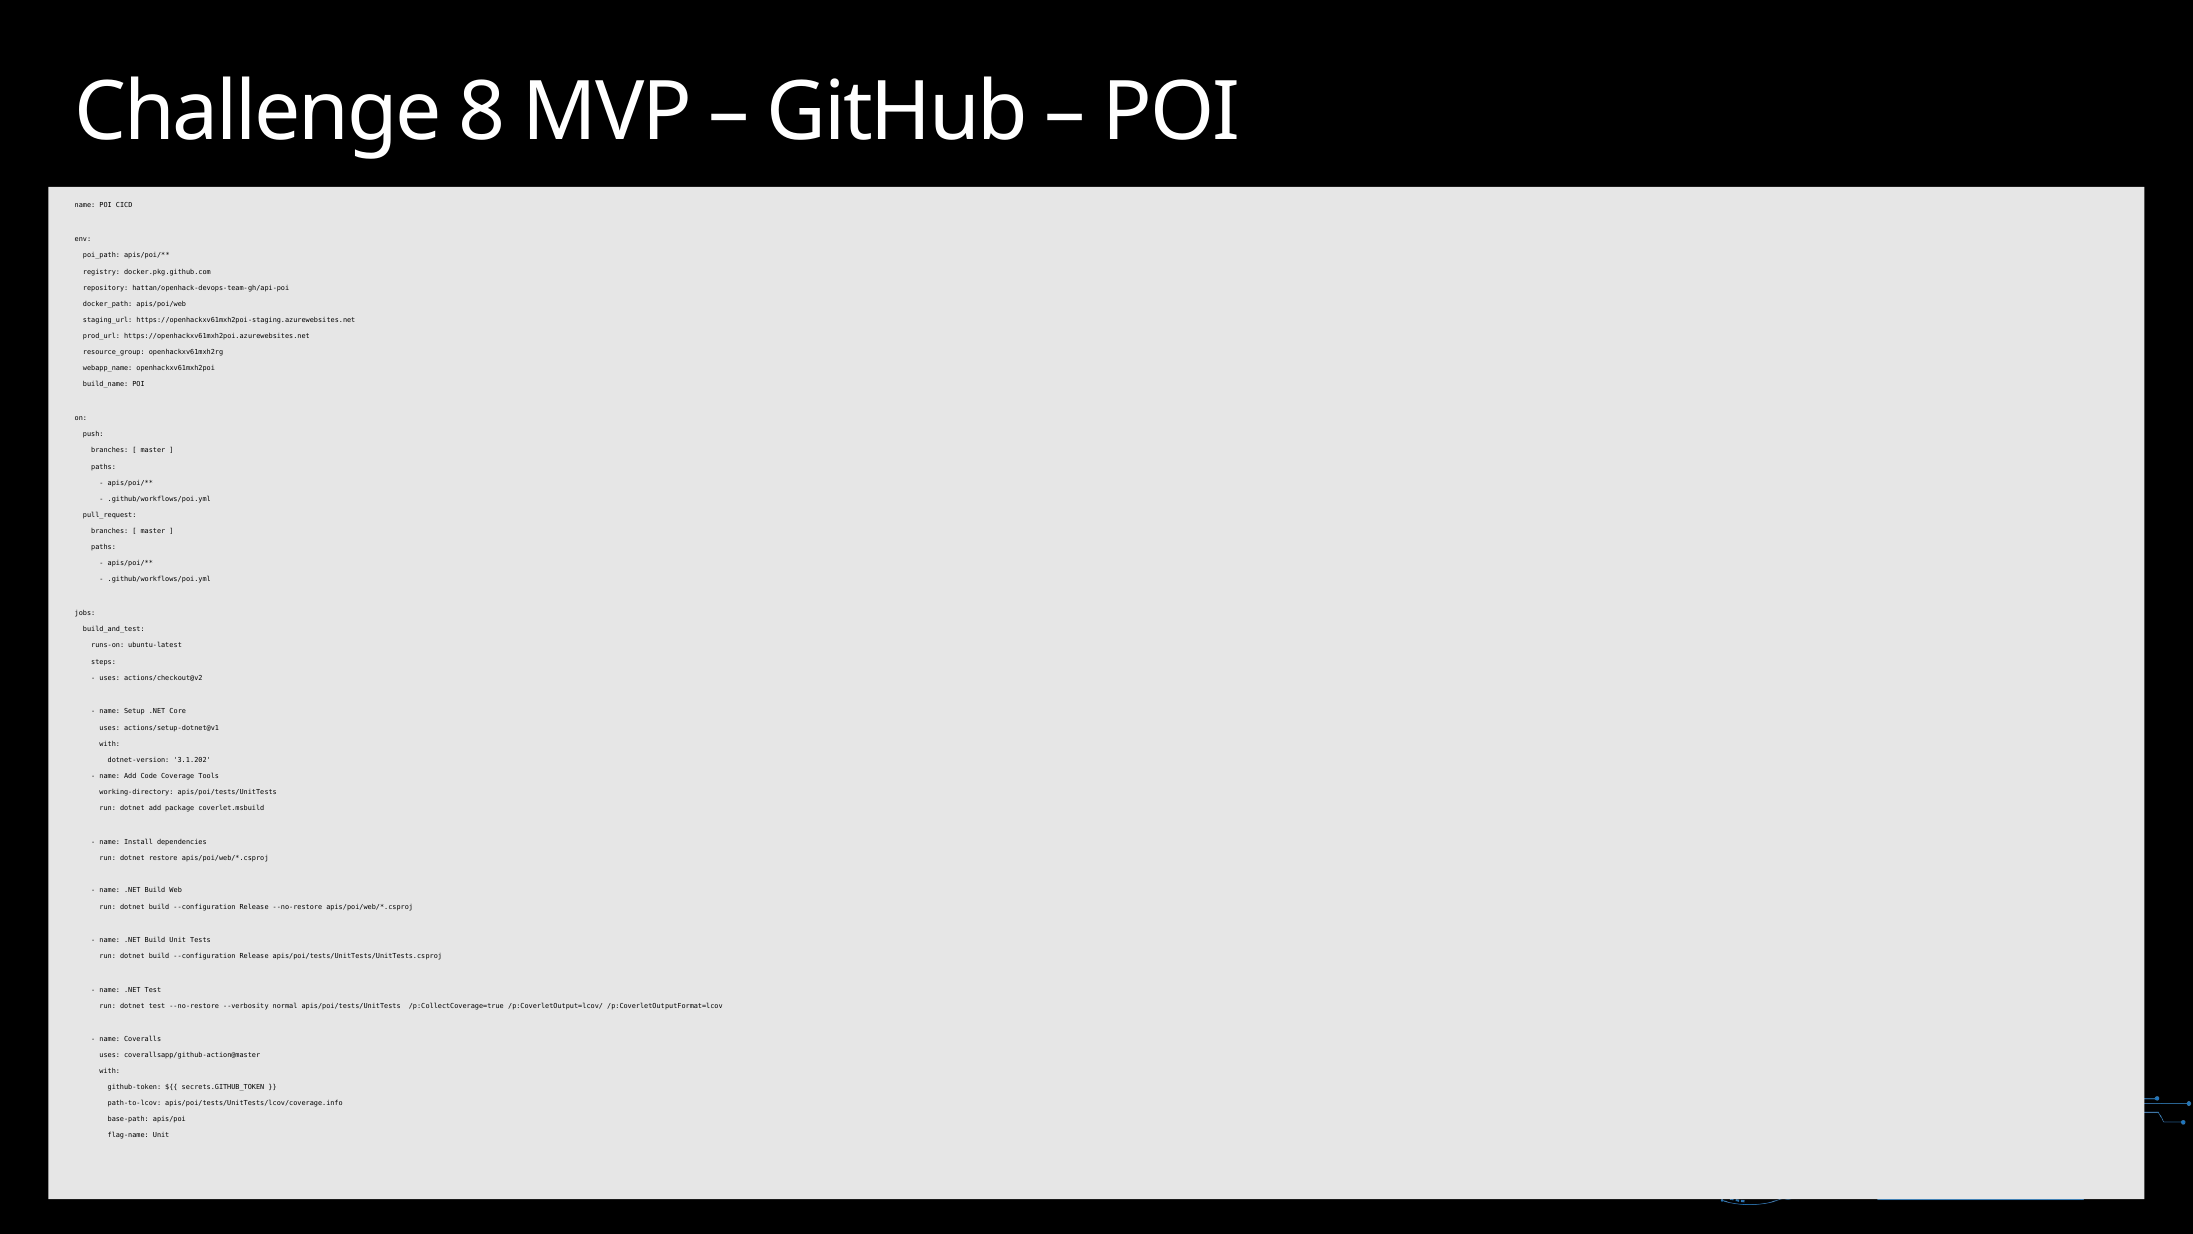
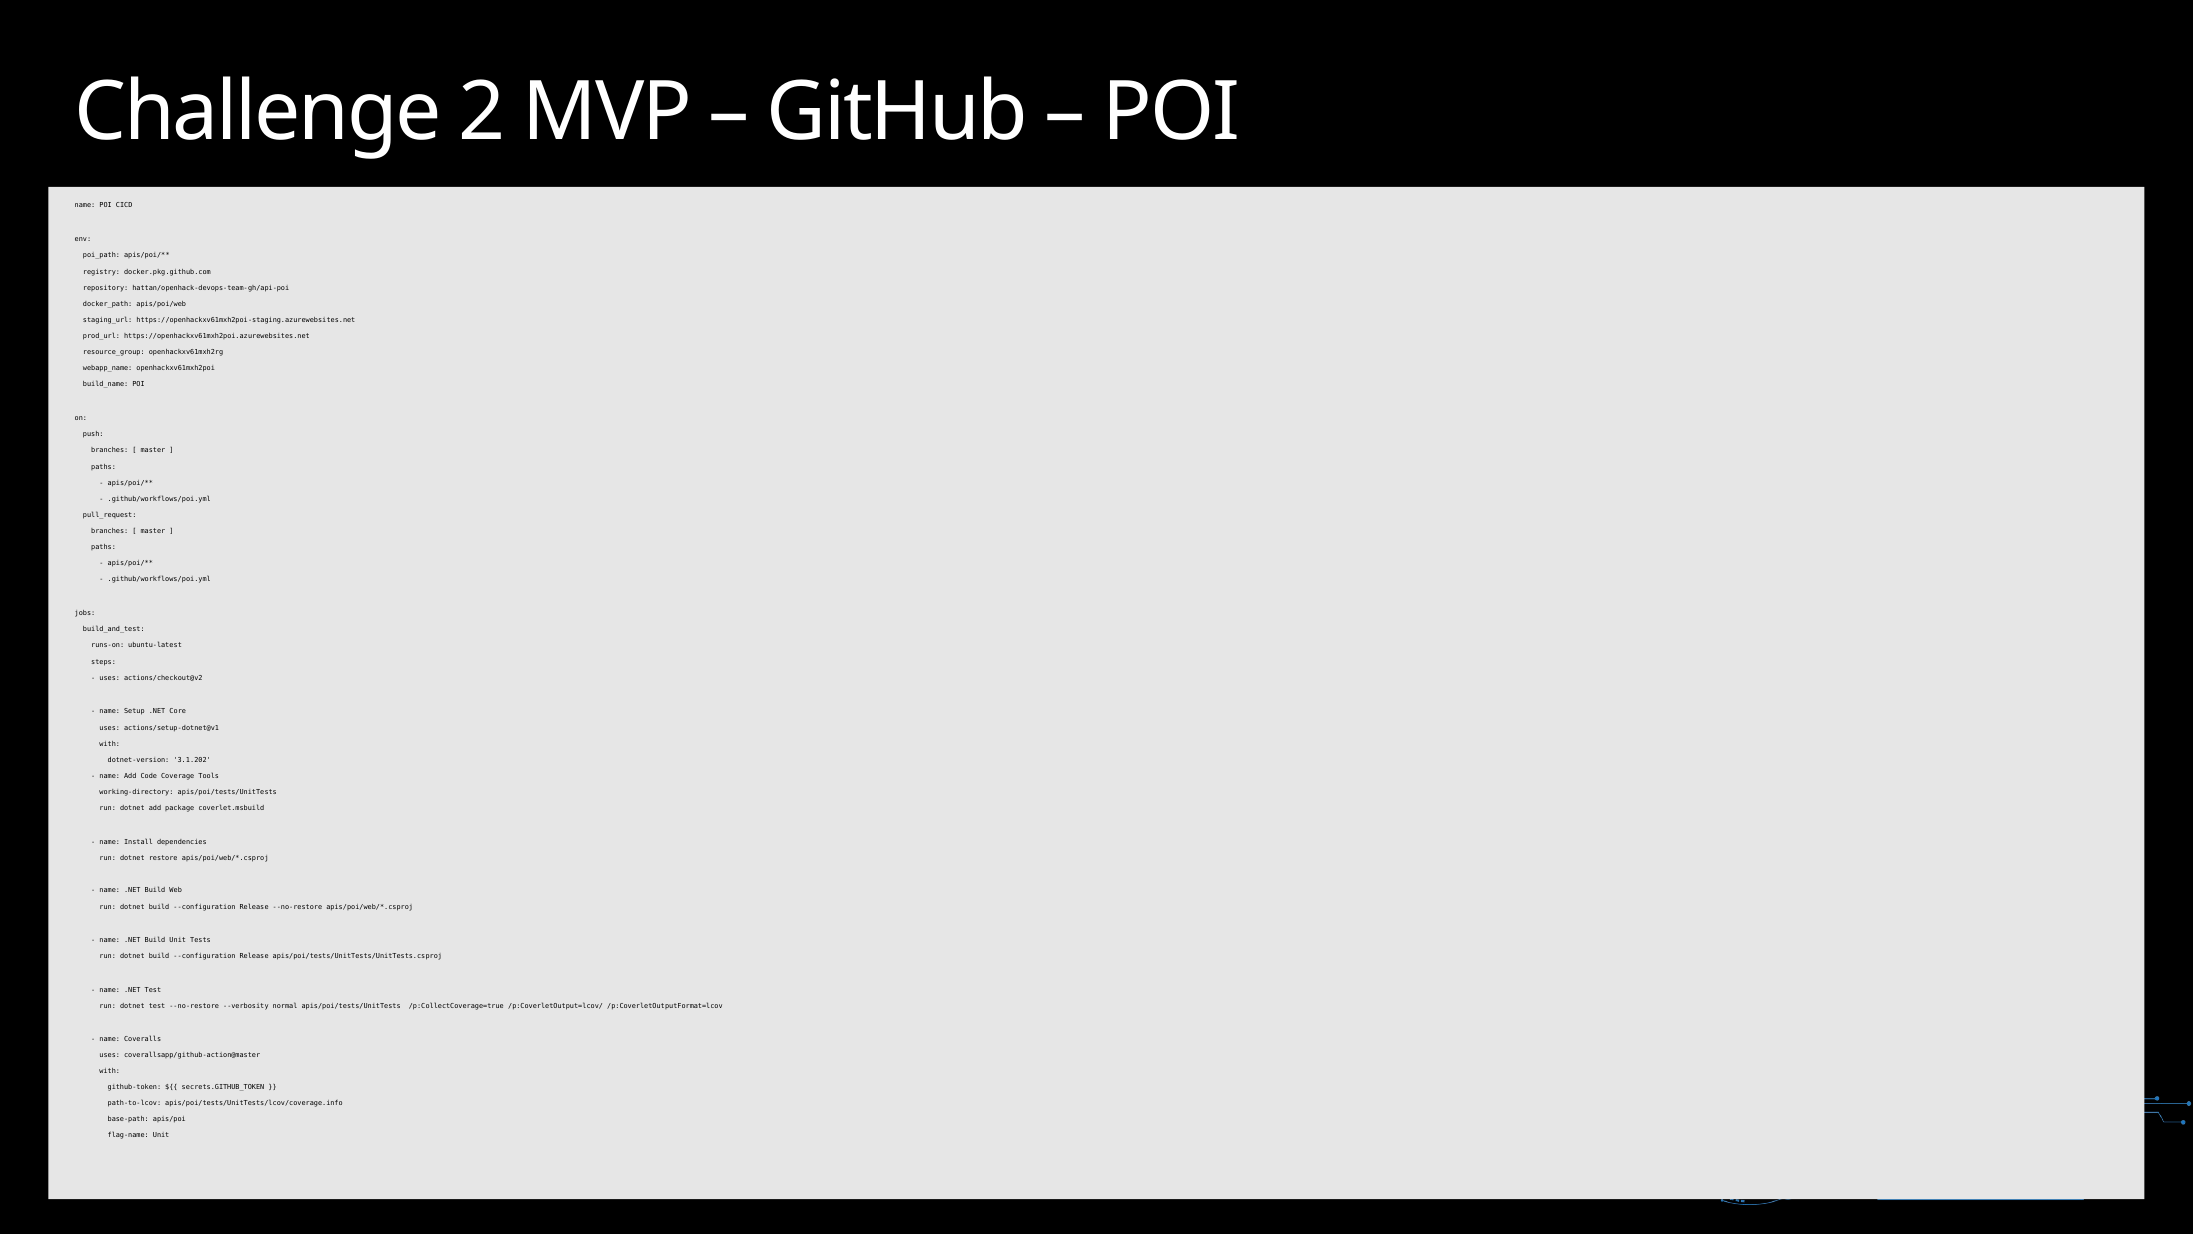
8: 8 -> 2
